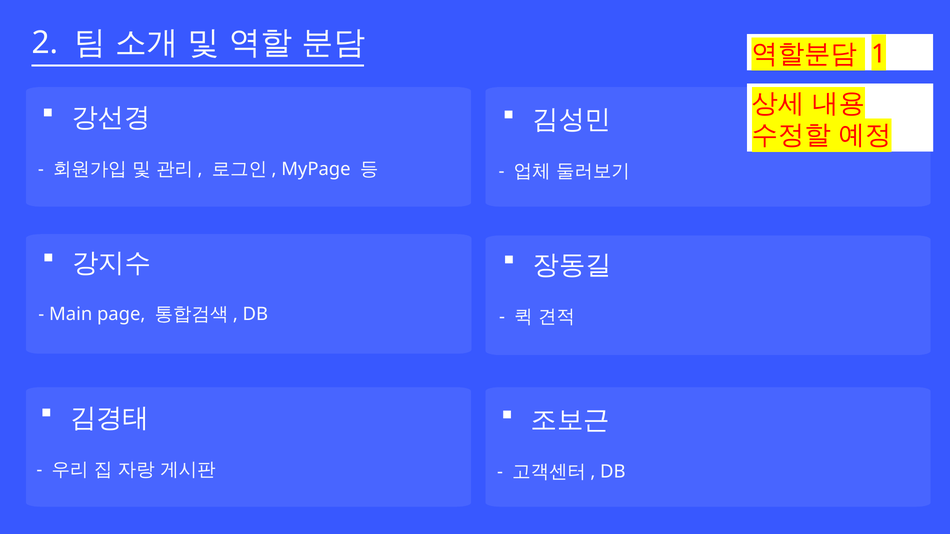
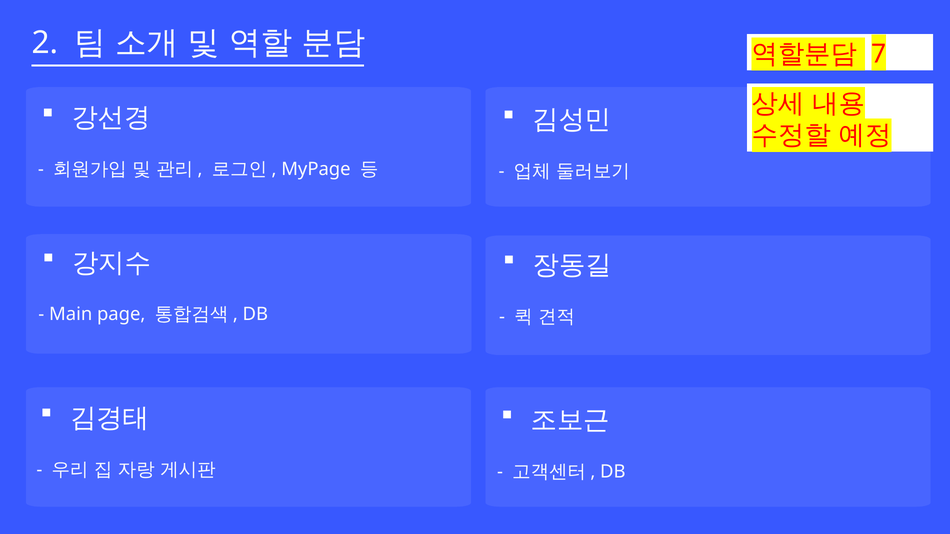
1: 1 -> 7
